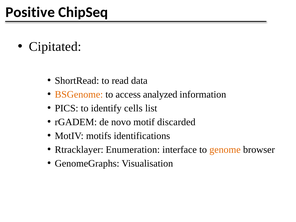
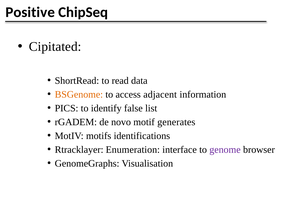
analyzed: analyzed -> adjacent
cells: cells -> false
discarded: discarded -> generates
genome colour: orange -> purple
